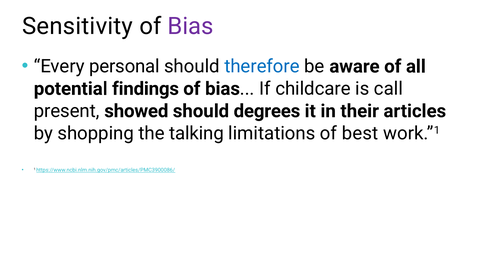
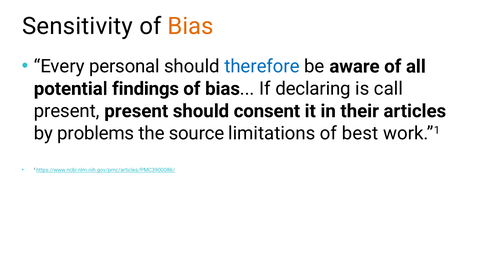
Bias at (191, 26) colour: purple -> orange
childcare: childcare -> declaring
present showed: showed -> present
degrees: degrees -> consent
shopping: shopping -> problems
talking: talking -> source
